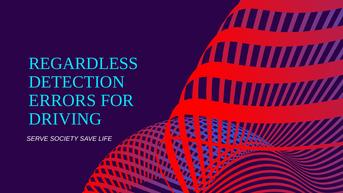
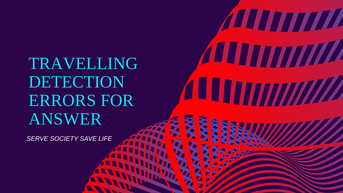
REGARDLESS: REGARDLESS -> TRAVELLING
DRIVING: DRIVING -> ANSWER
